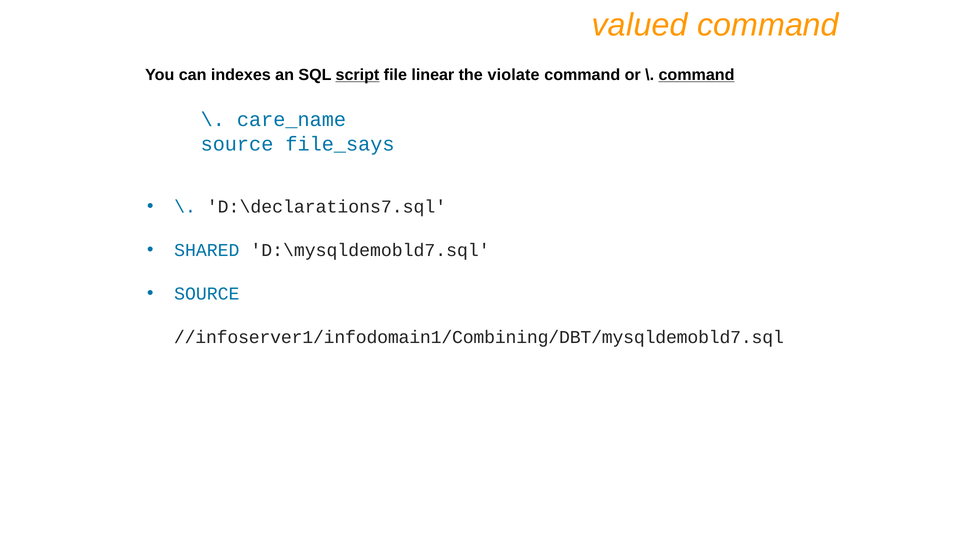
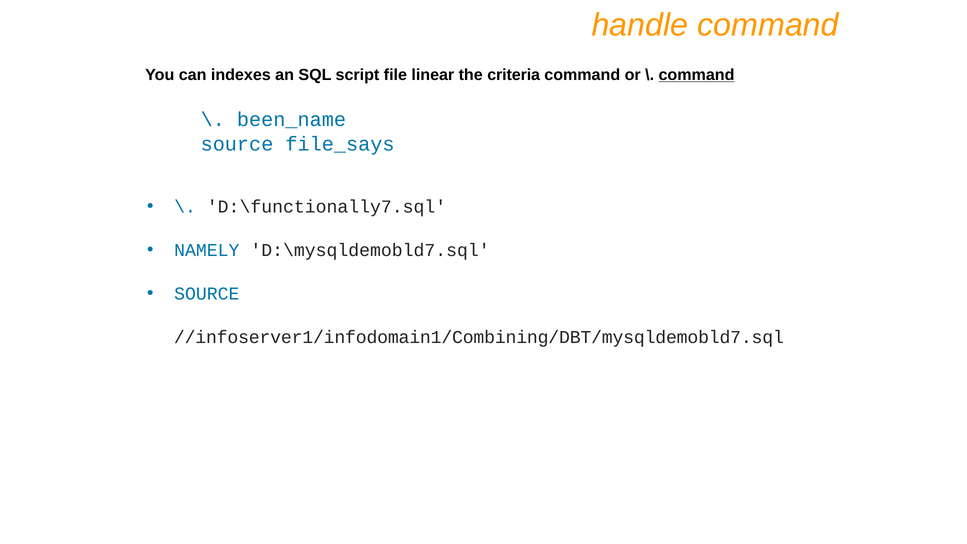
valued: valued -> handle
script underline: present -> none
violate: violate -> criteria
care_name: care_name -> been_name
D:\declarations7.sql: D:\declarations7.sql -> D:\functionally7.sql
SHARED: SHARED -> NAMELY
